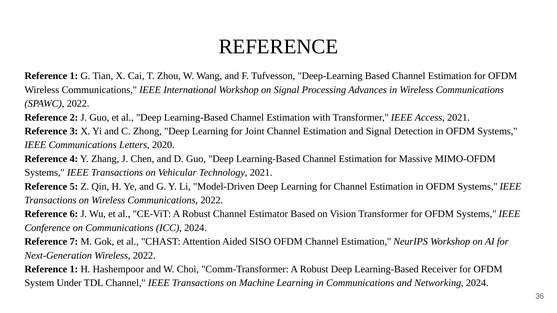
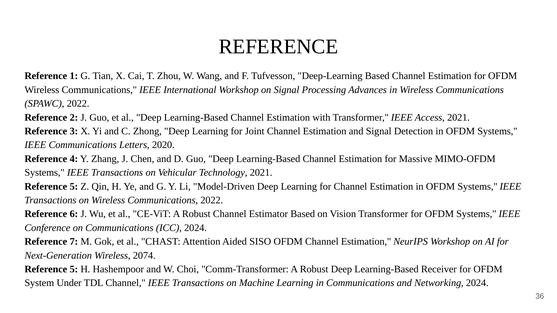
Wireless 2022: 2022 -> 2074
1 at (74, 269): 1 -> 5
